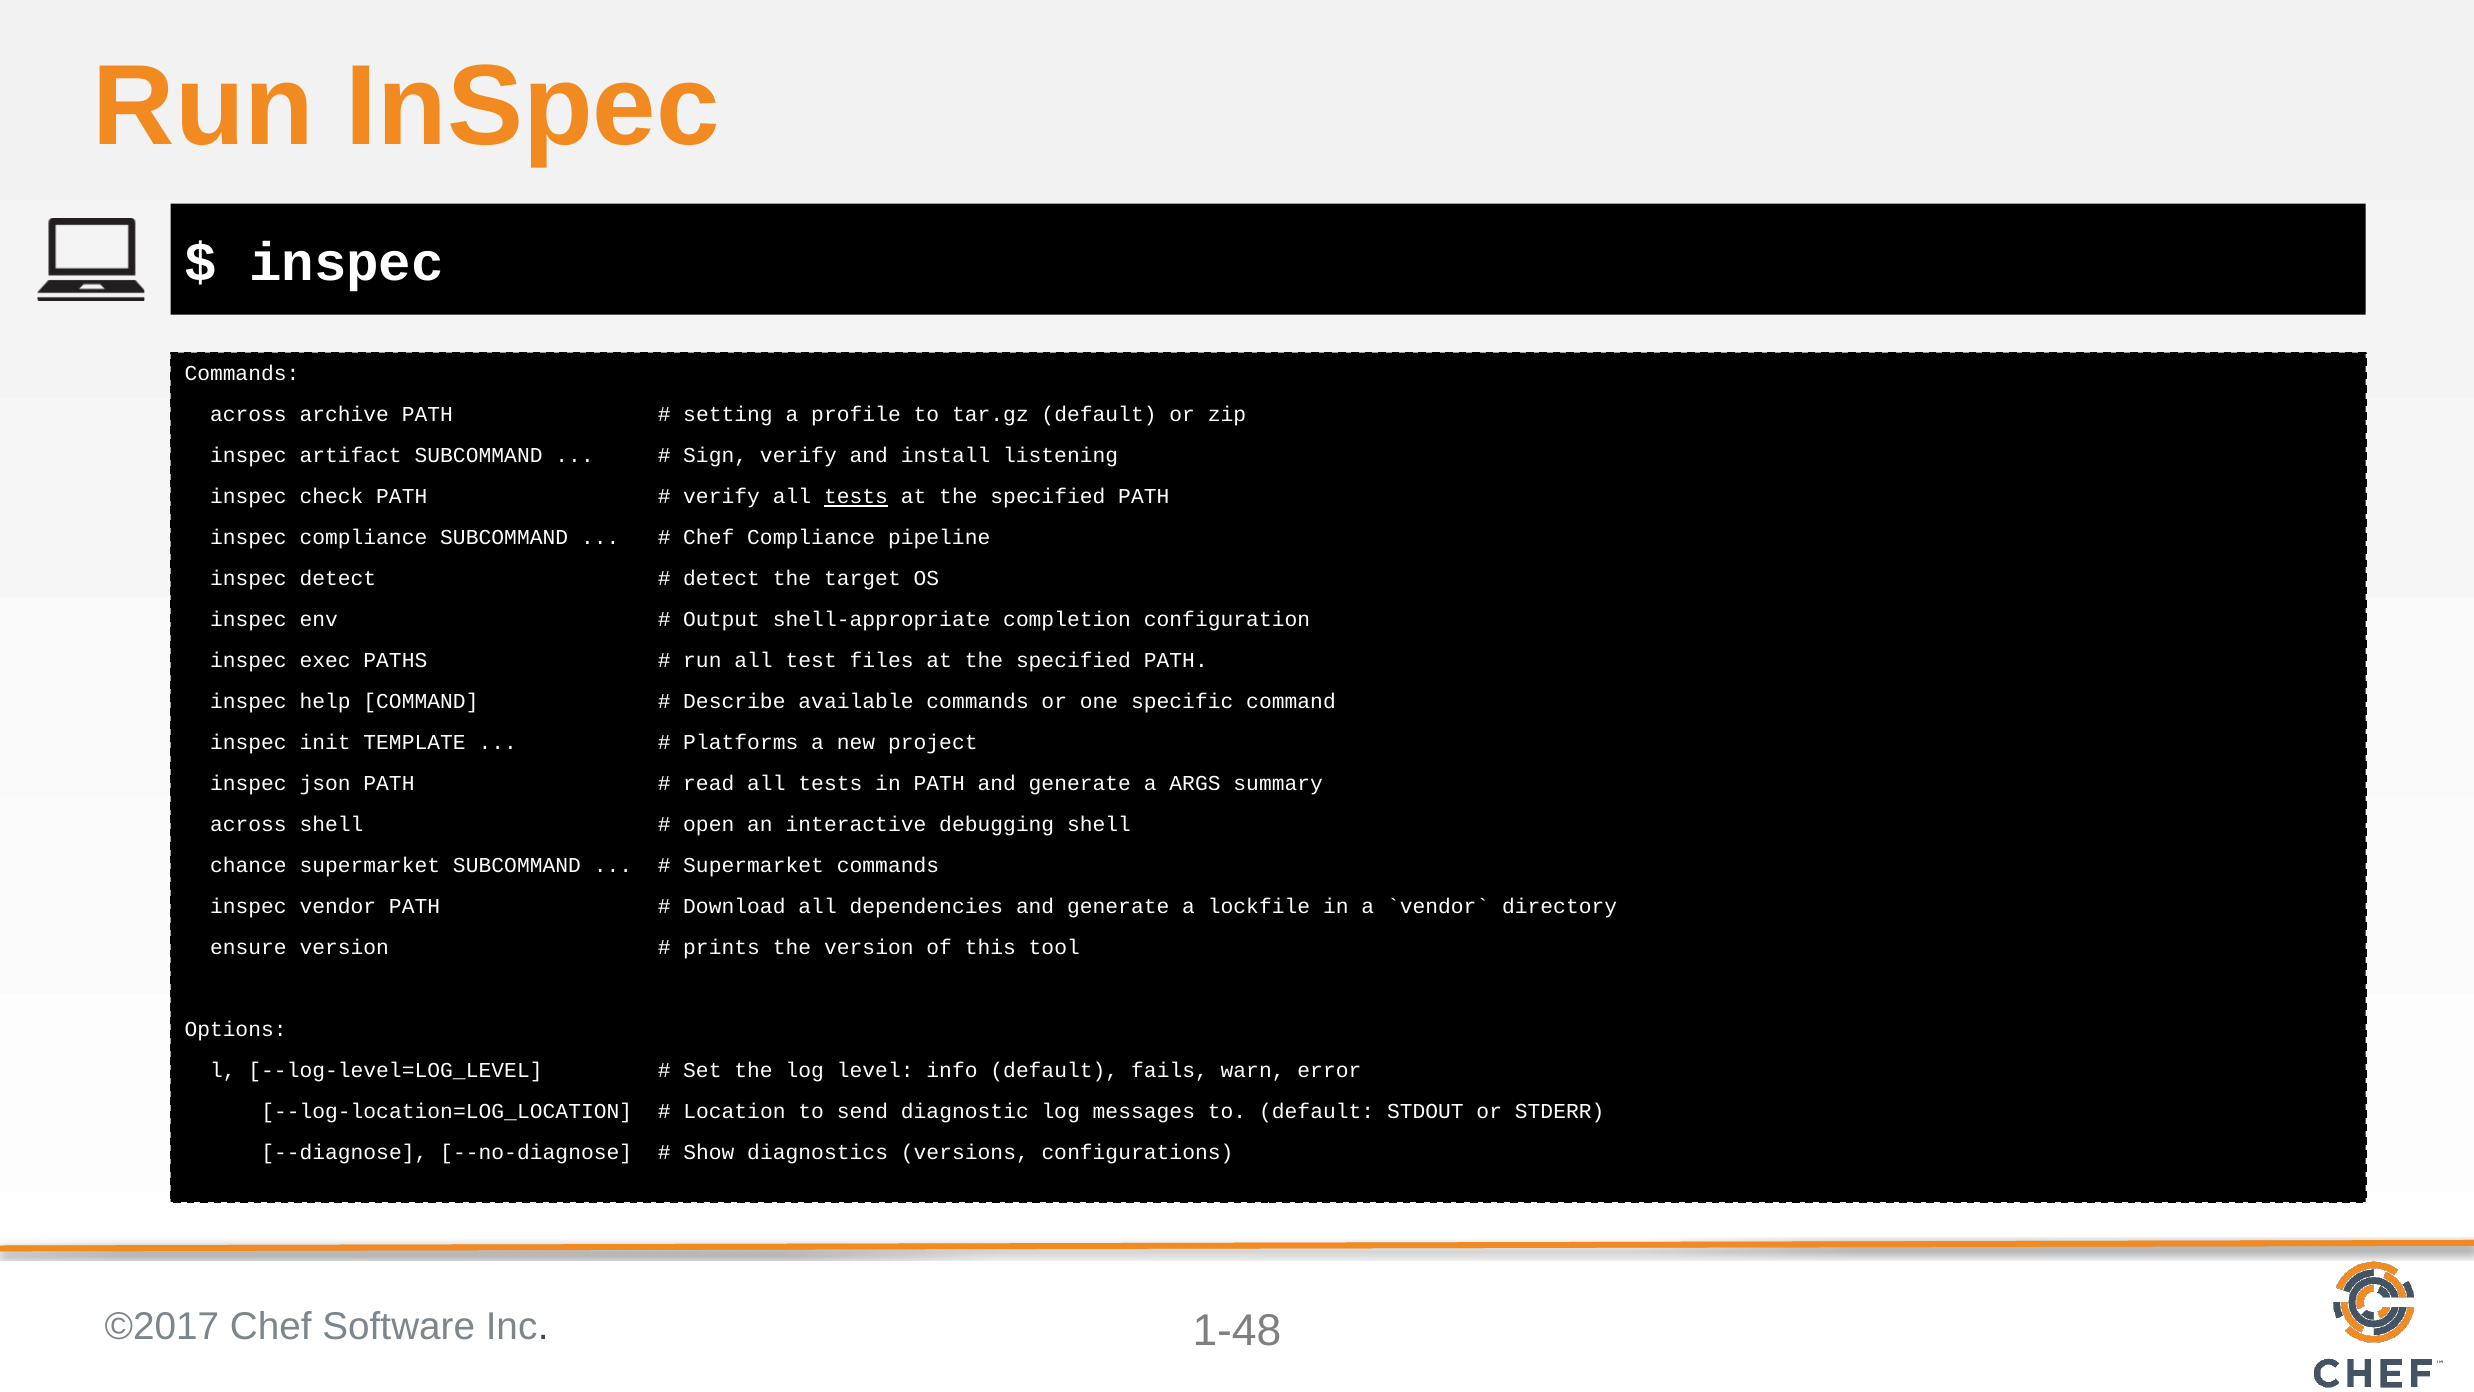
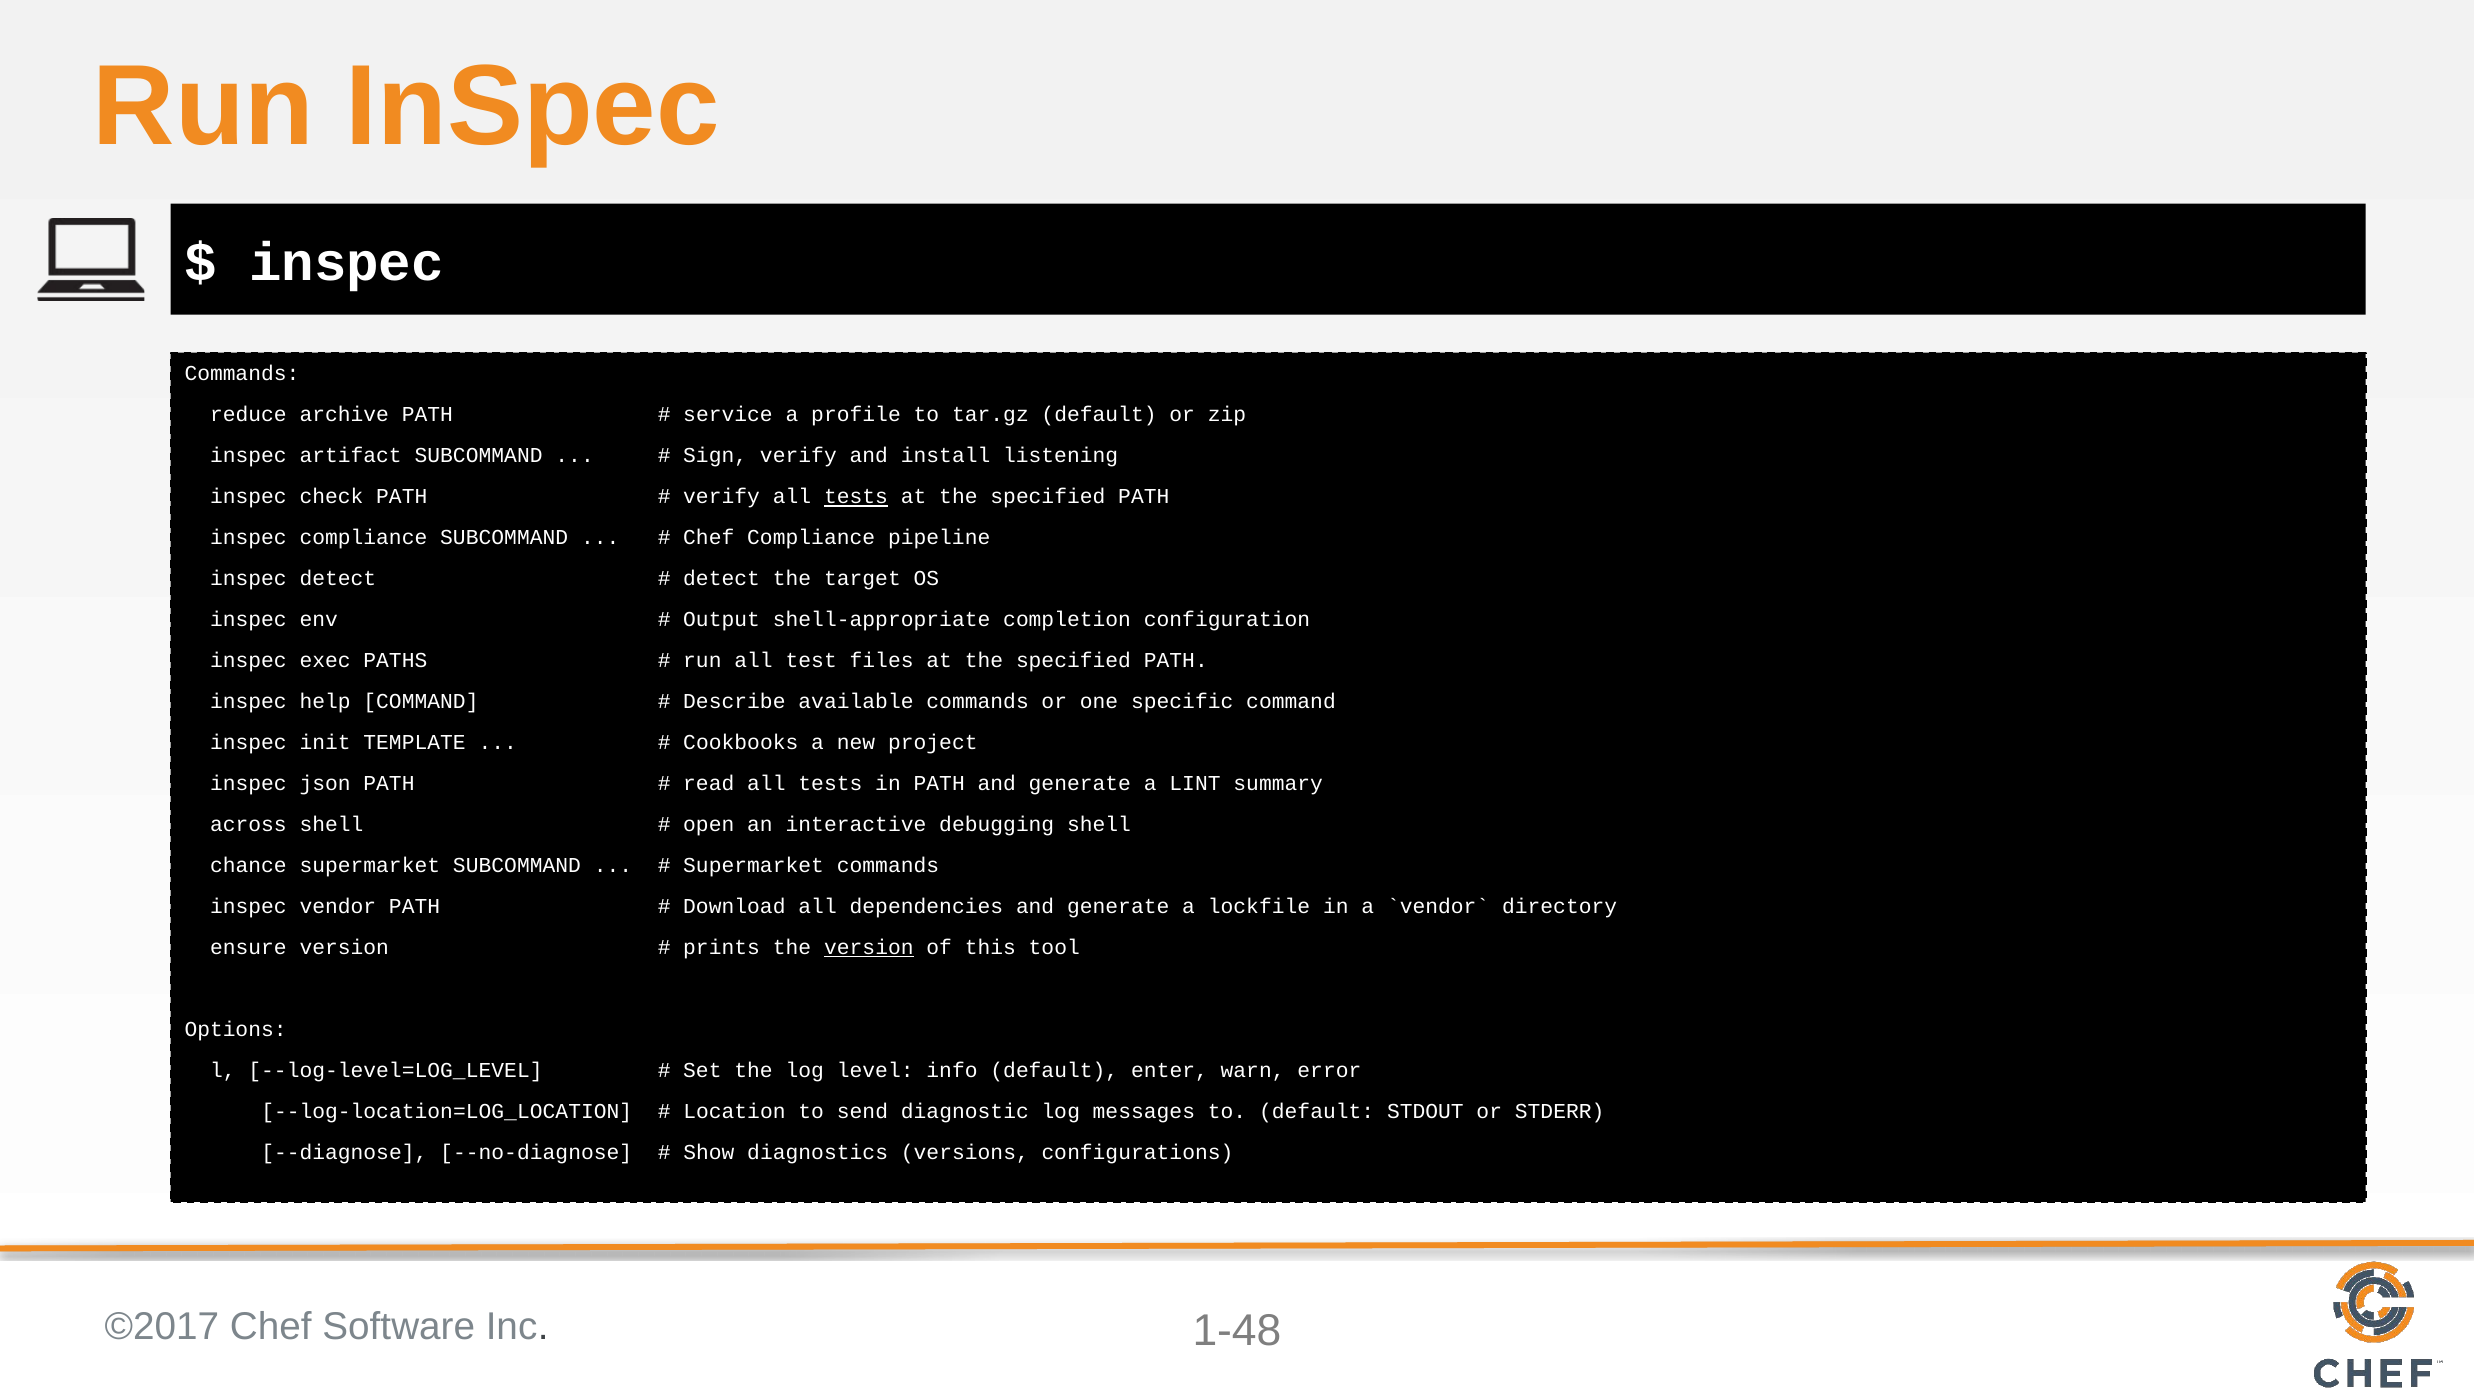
across at (248, 415): across -> reduce
setting: setting -> service
Platforms: Platforms -> Cookbooks
ARGS: ARGS -> LINT
version at (869, 947) underline: none -> present
fails: fails -> enter
